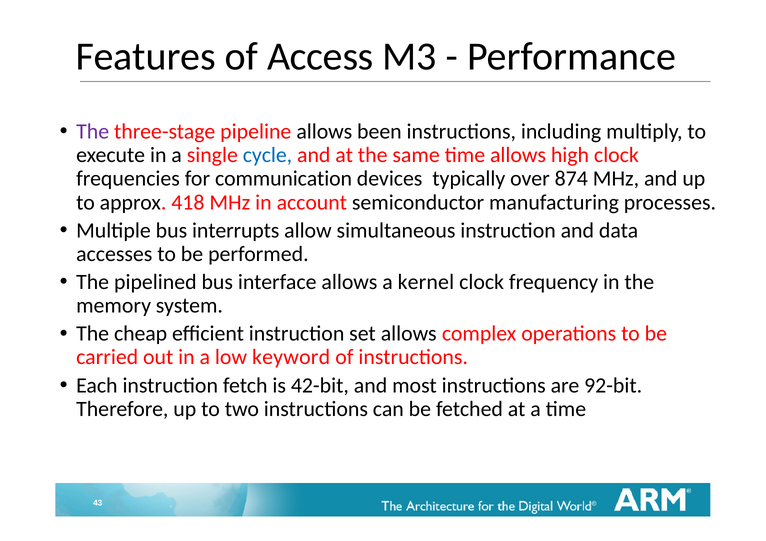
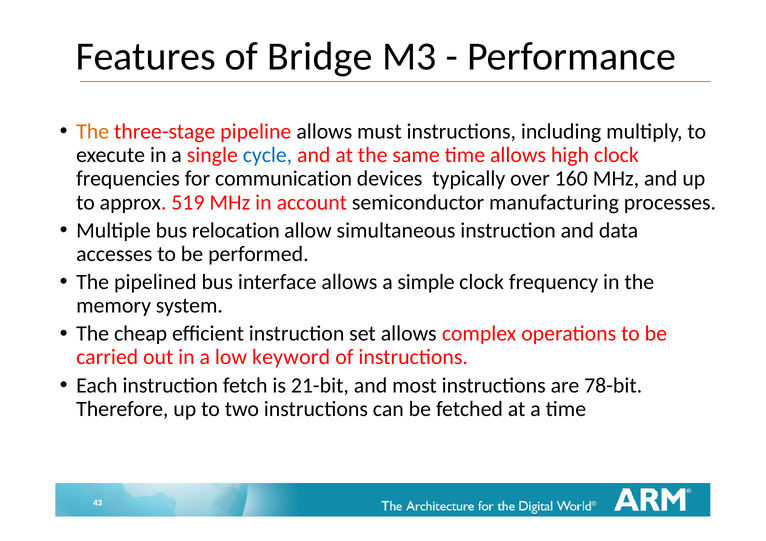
Access: Access -> Bridge
The at (93, 132) colour: purple -> orange
been: been -> must
874: 874 -> 160
418: 418 -> 519
interrupts: interrupts -> relocation
kernel: kernel -> simple
42-bit: 42-bit -> 21-bit
92-bit: 92-bit -> 78-bit
